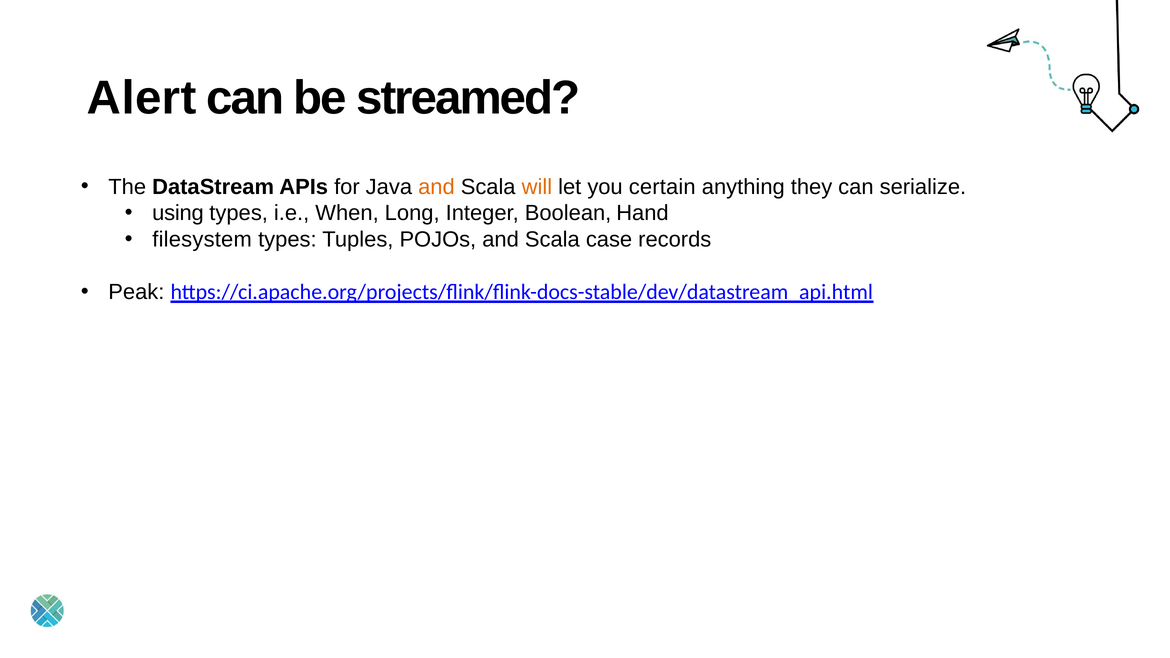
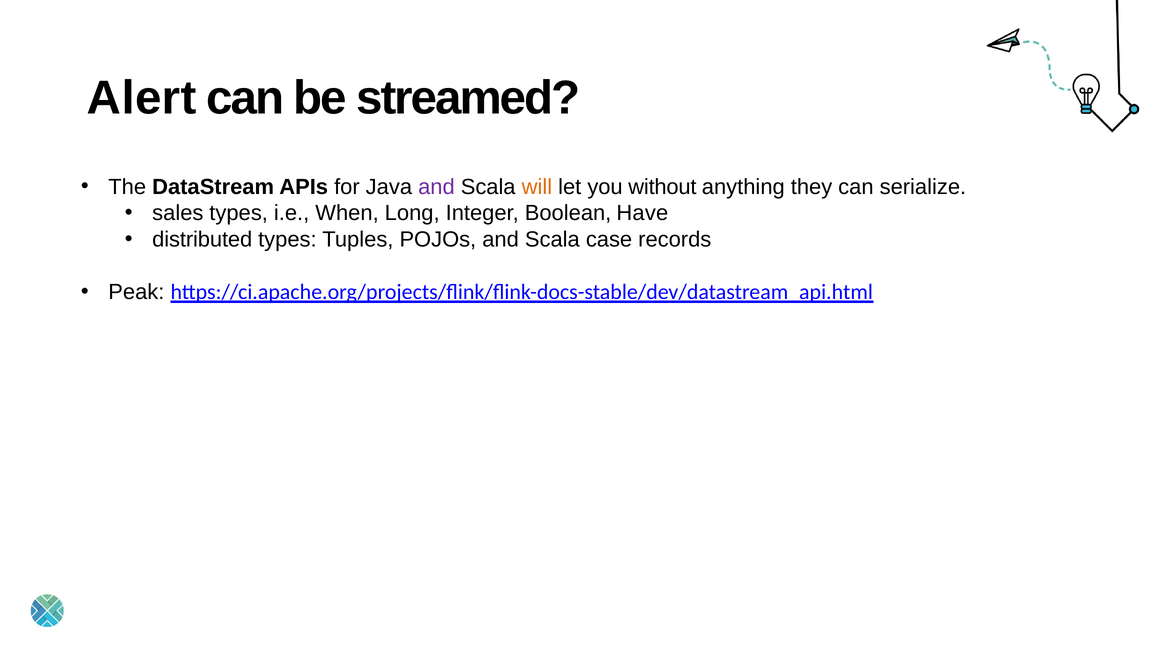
and at (436, 187) colour: orange -> purple
certain: certain -> without
using: using -> sales
Hand: Hand -> Have
filesystem: filesystem -> distributed
